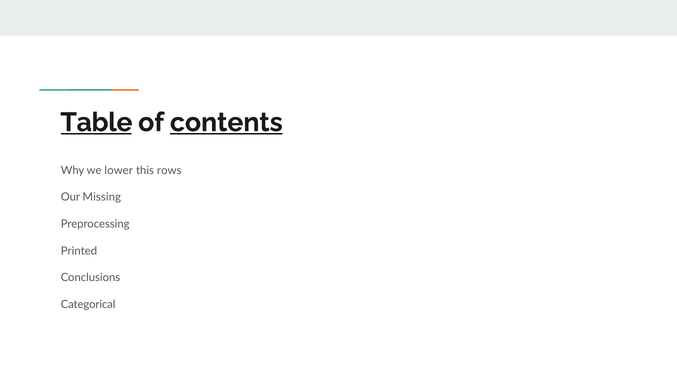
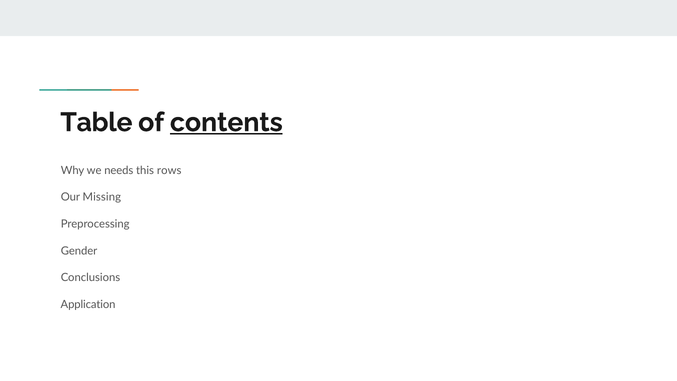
Table underline: present -> none
lower: lower -> needs
Printed: Printed -> Gender
Categorical: Categorical -> Application
